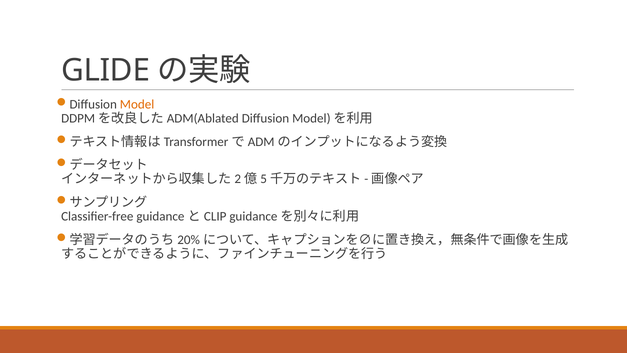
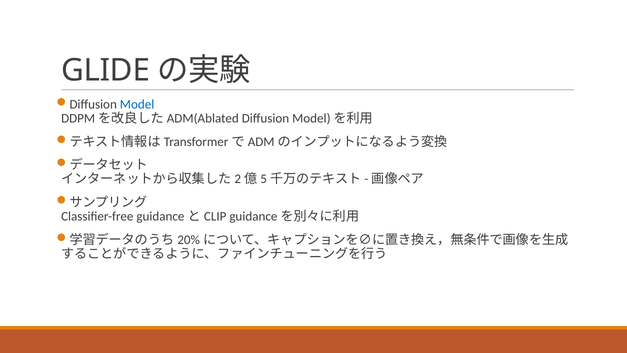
Model colour: orange -> blue
